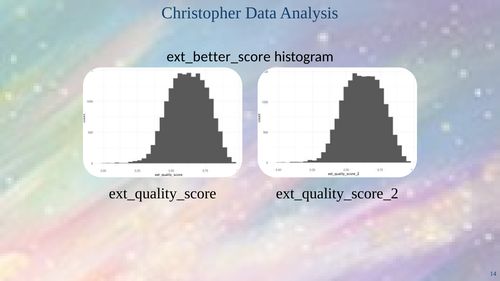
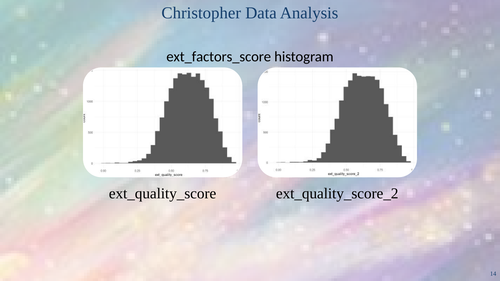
ext_better_score: ext_better_score -> ext_factors_score
